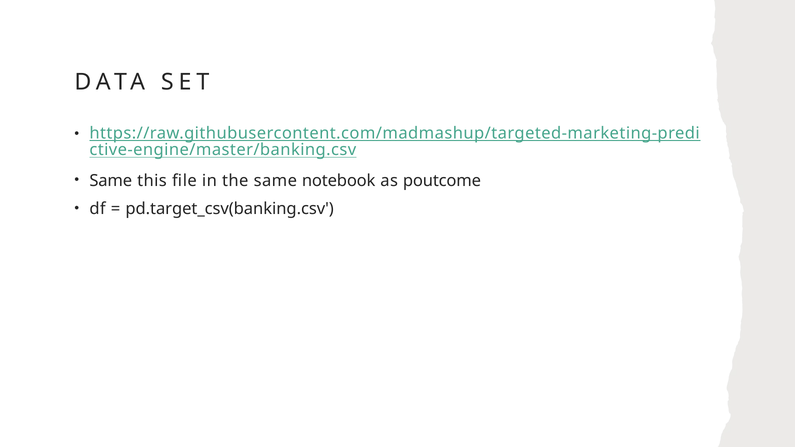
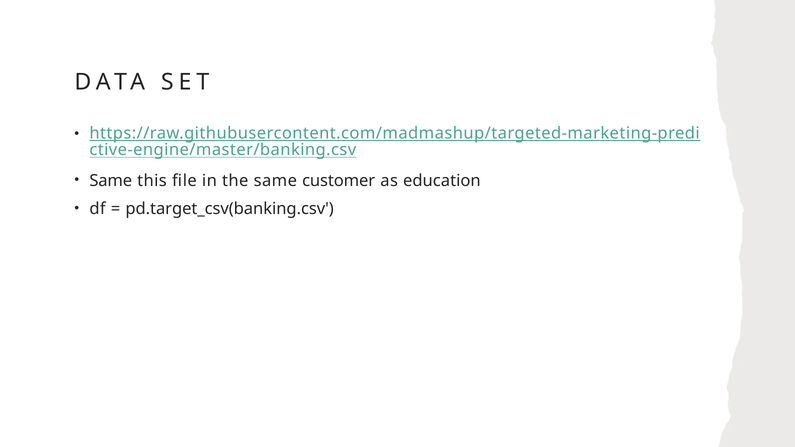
notebook: notebook -> customer
poutcome: poutcome -> education
